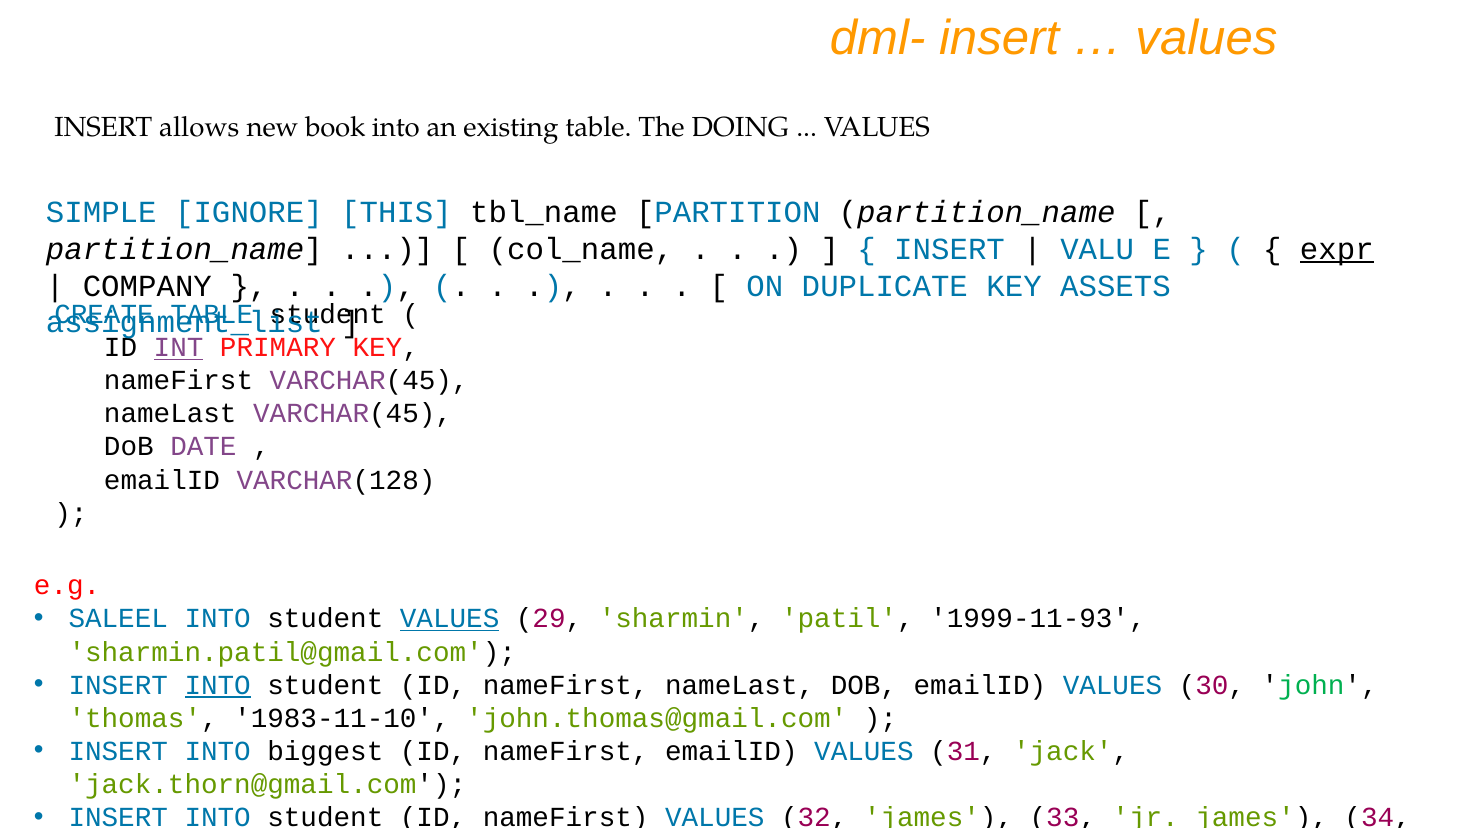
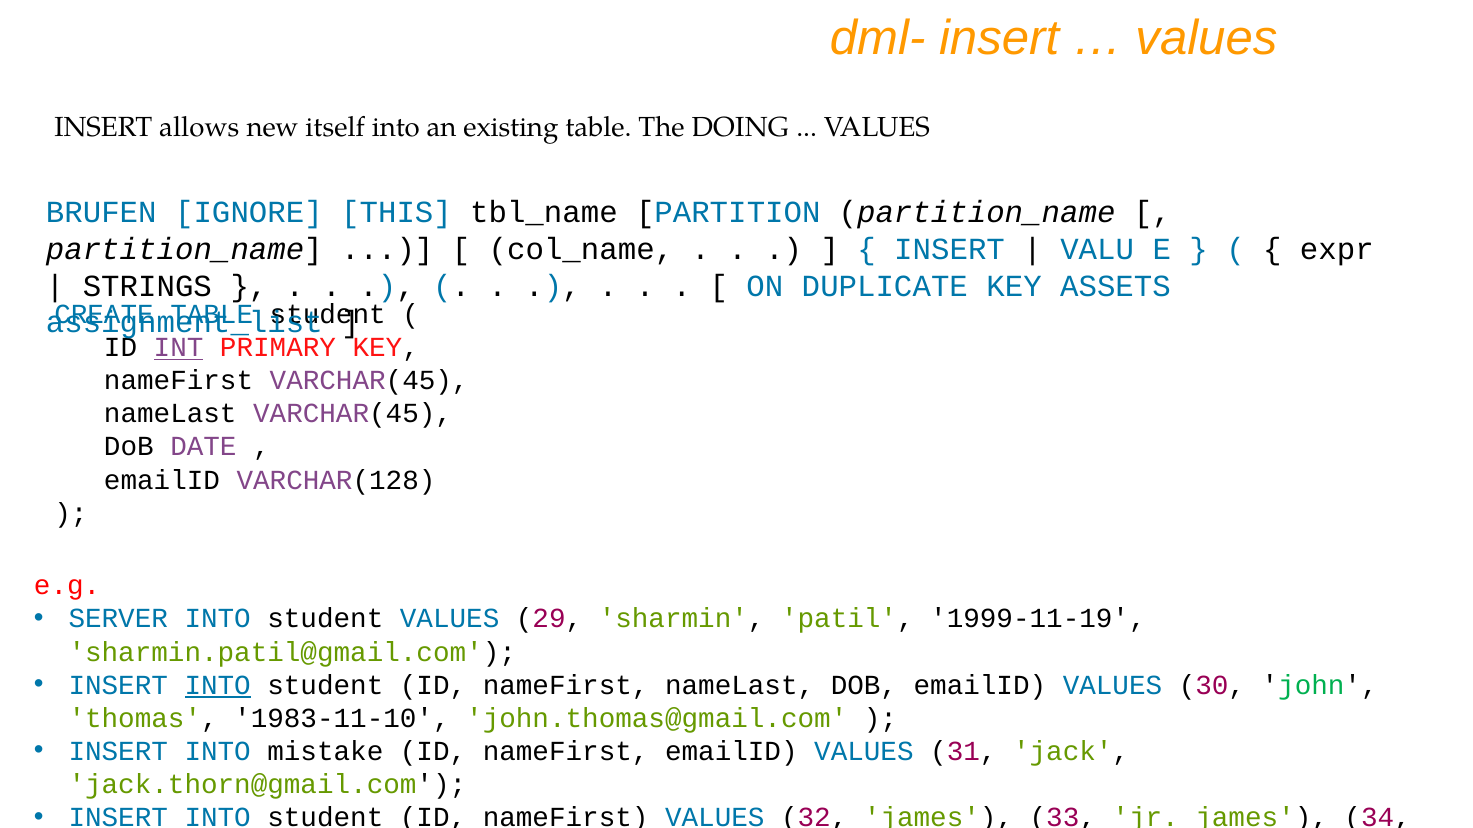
book: book -> itself
SIMPLE: SIMPLE -> BRUFEN
expr underline: present -> none
COMPANY: COMPANY -> STRINGS
SALEEL: SALEEL -> SERVER
VALUES at (450, 619) underline: present -> none
1999-11-93: 1999-11-93 -> 1999-11-19
biggest: biggest -> mistake
